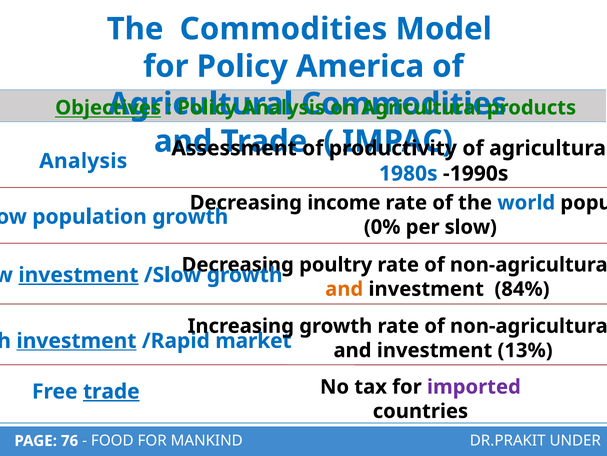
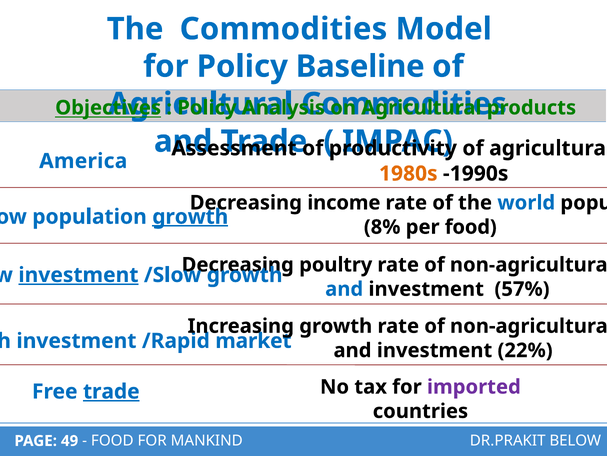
America: America -> Baseline
Analysis at (83, 161): Analysis -> America
1980s colour: blue -> orange
growth at (190, 216) underline: none -> present
0%: 0% -> 8%
per slow: slow -> food
and at (344, 289) colour: orange -> blue
84%: 84% -> 57%
investment at (76, 340) underline: present -> none
13%: 13% -> 22%
76: 76 -> 49
UNDER: UNDER -> BELOW
